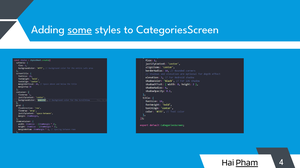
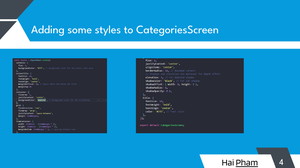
some underline: present -> none
